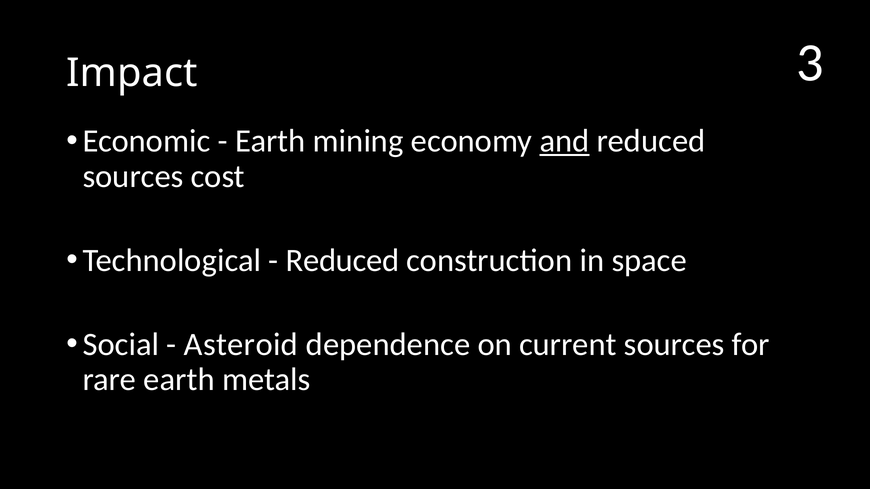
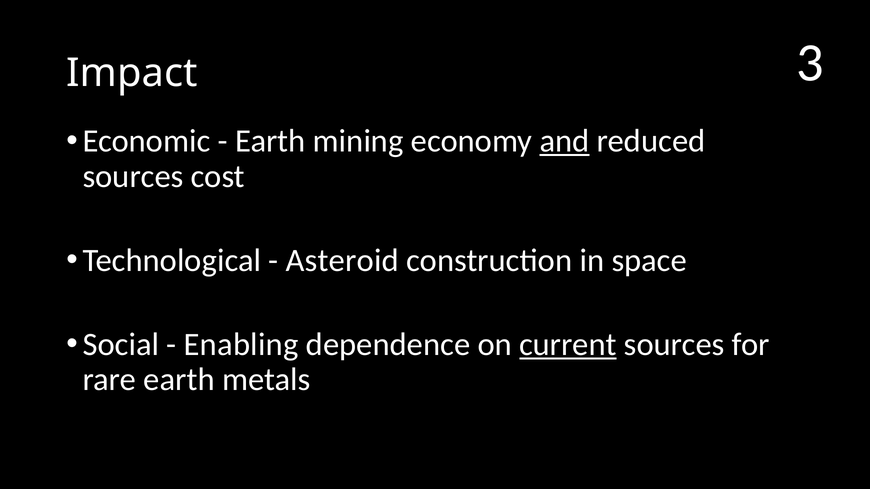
Reduced at (343, 261): Reduced -> Asteroid
Asteroid: Asteroid -> Enabling
current underline: none -> present
